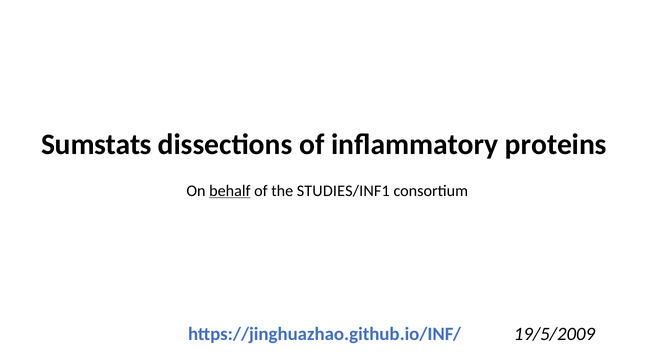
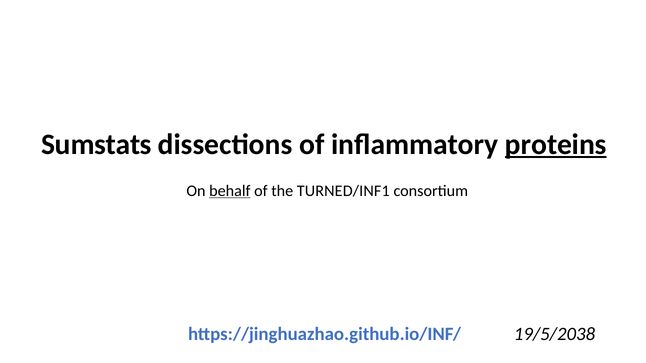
proteins underline: none -> present
STUDIES/INF1: STUDIES/INF1 -> TURNED/INF1
19/5/2009: 19/5/2009 -> 19/5/2038
